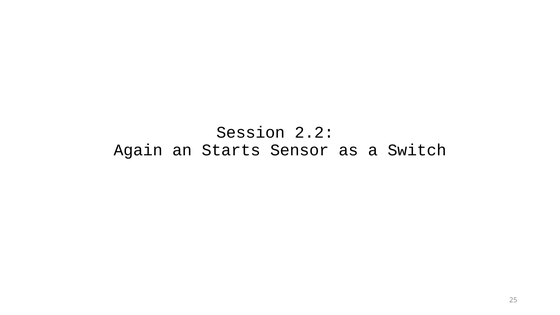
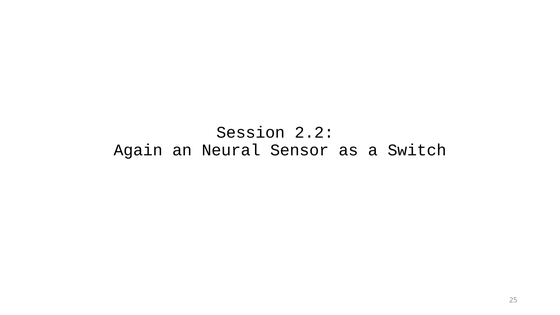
Starts: Starts -> Neural
